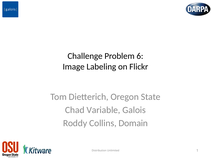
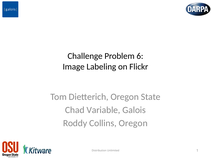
Collins Domain: Domain -> Oregon
